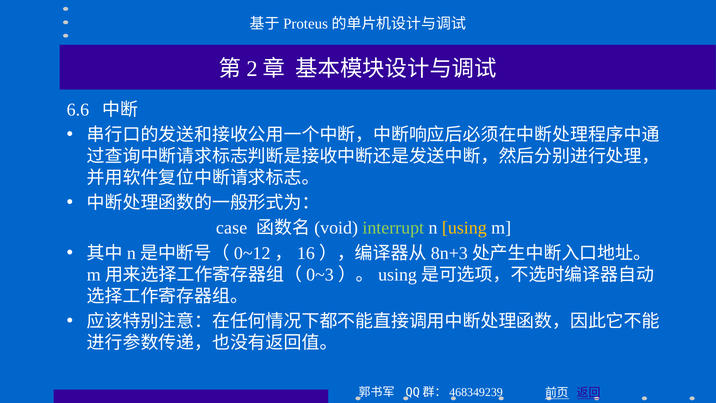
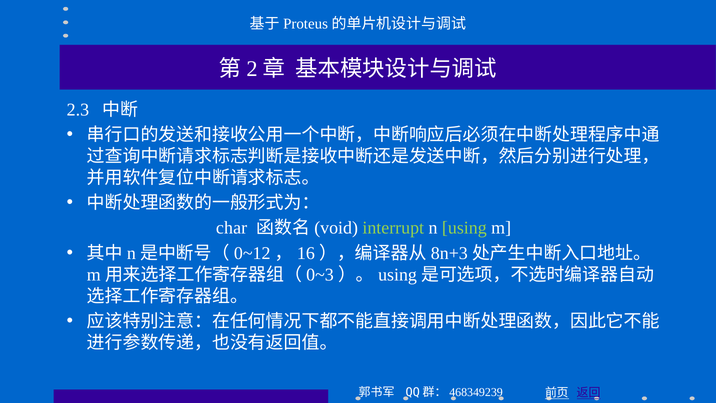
6.6: 6.6 -> 2.3
case: case -> char
using colour: yellow -> light green
